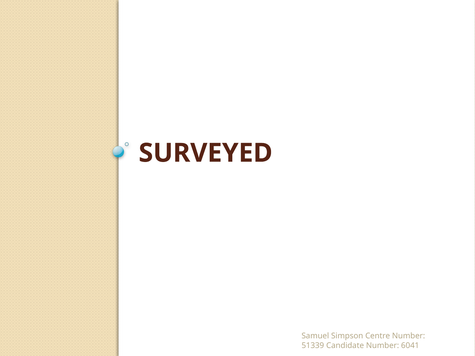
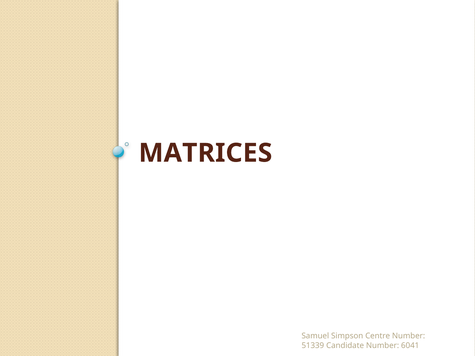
SURVEYED: SURVEYED -> MATRICES
